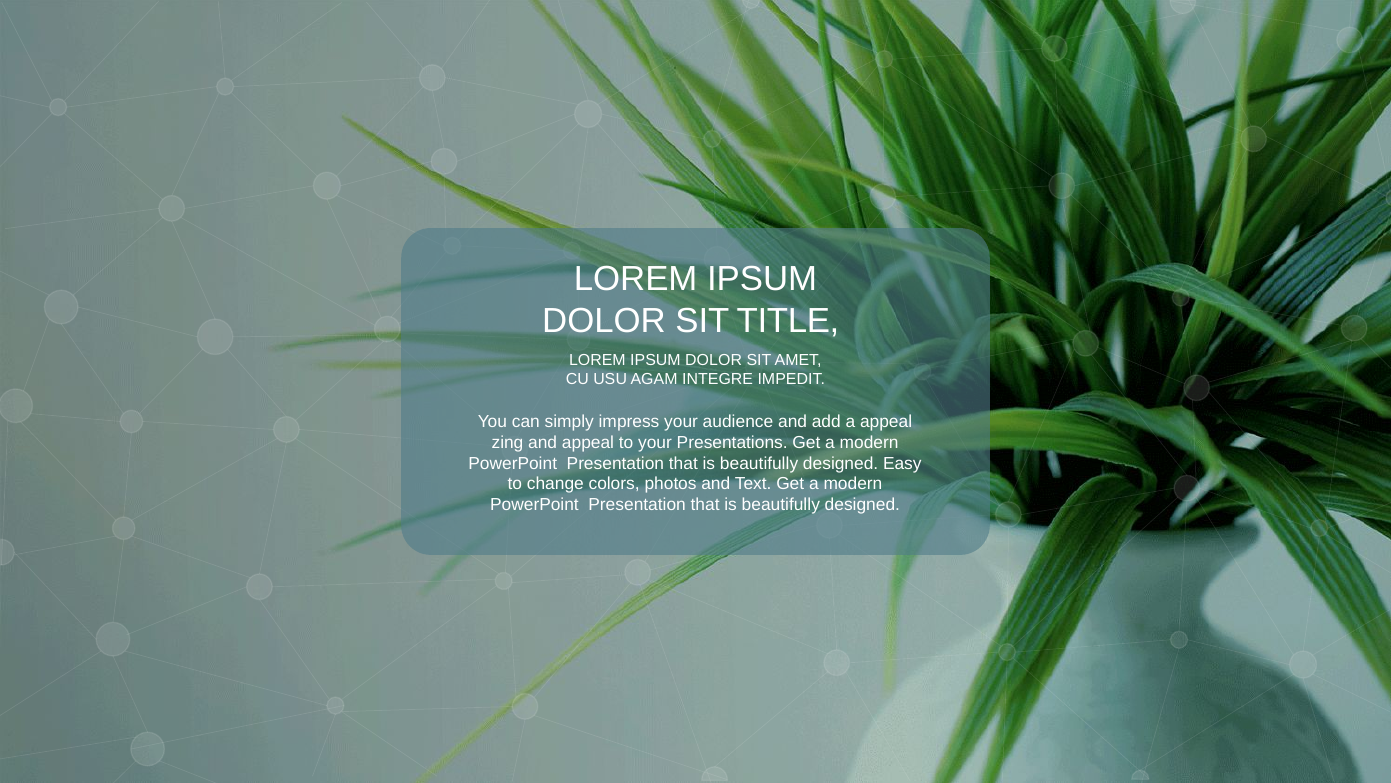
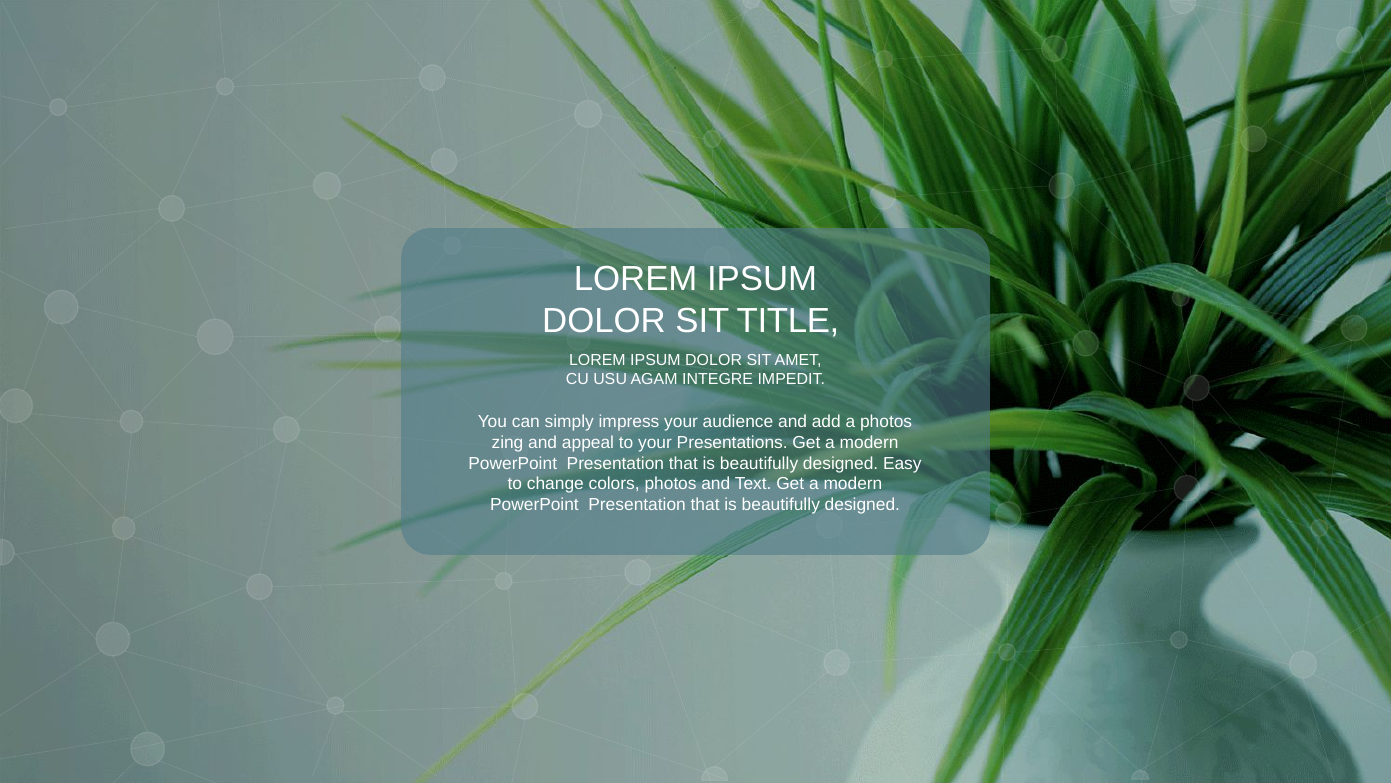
a appeal: appeal -> photos
